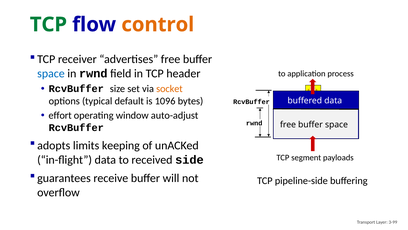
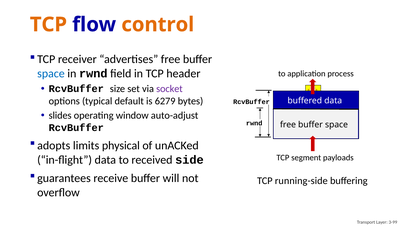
TCP at (48, 25) colour: green -> orange
socket colour: orange -> purple
1096: 1096 -> 6279
effort: effort -> slides
keeping: keeping -> physical
pipeline-side: pipeline-side -> running-side
